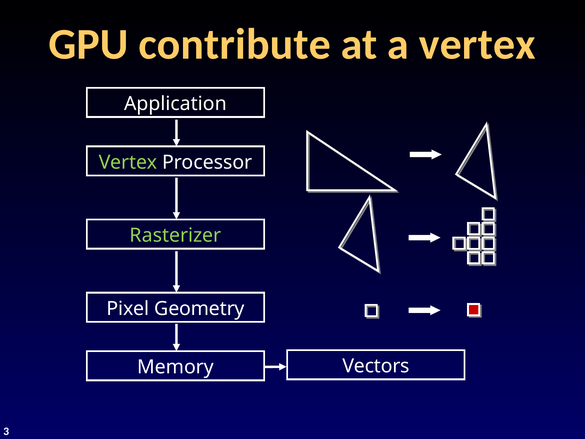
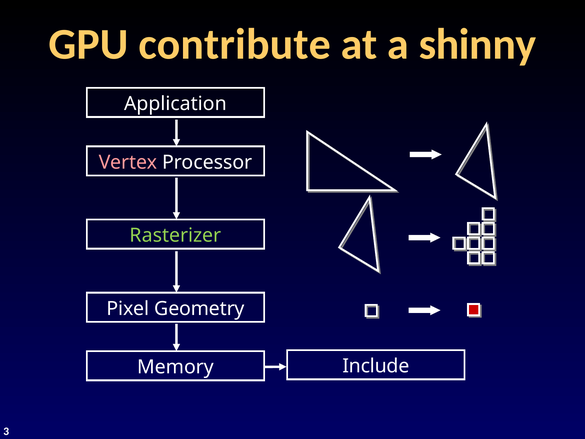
a vertex: vertex -> shinny
Vertex at (128, 162) colour: light green -> pink
Vectors: Vectors -> Include
